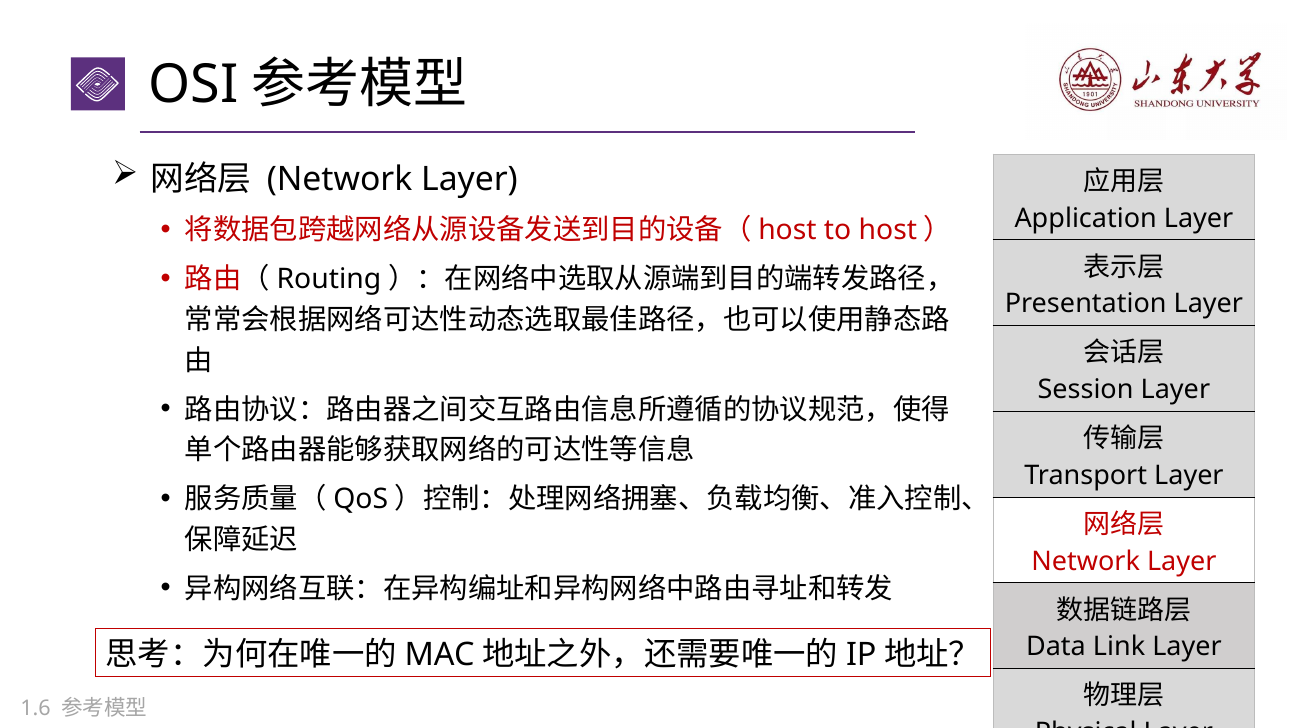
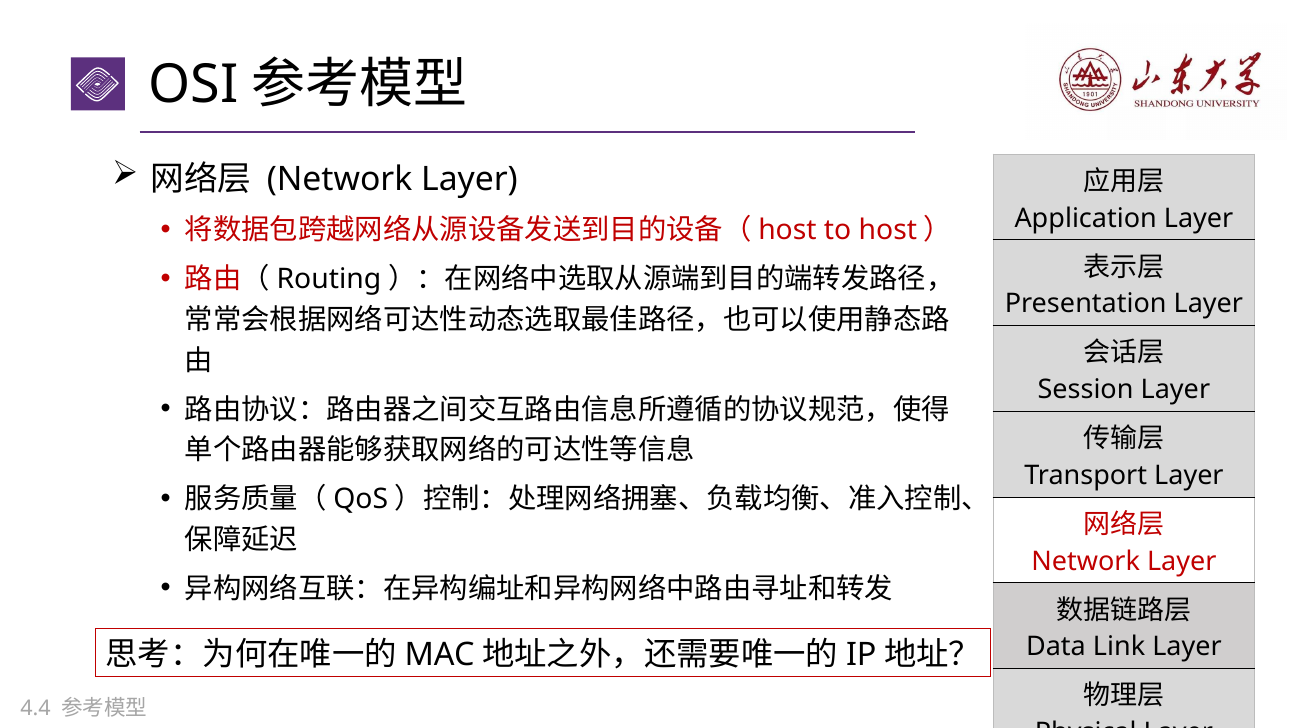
1.6: 1.6 -> 4.4
